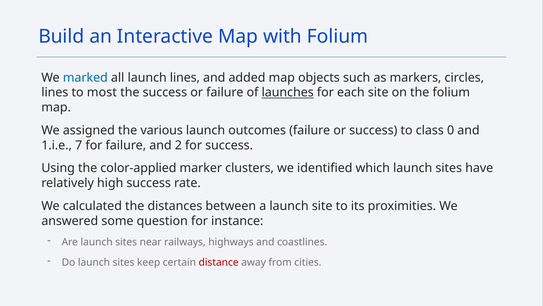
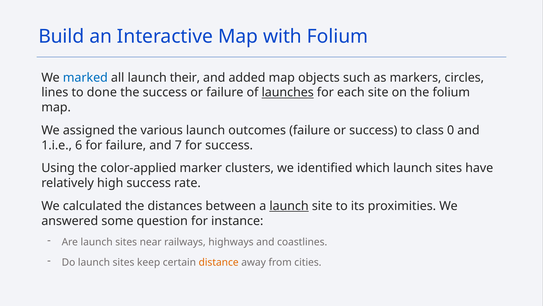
launch lines: lines -> their
most: most -> done
7: 7 -> 6
2: 2 -> 7
launch at (289, 206) underline: none -> present
distance colour: red -> orange
